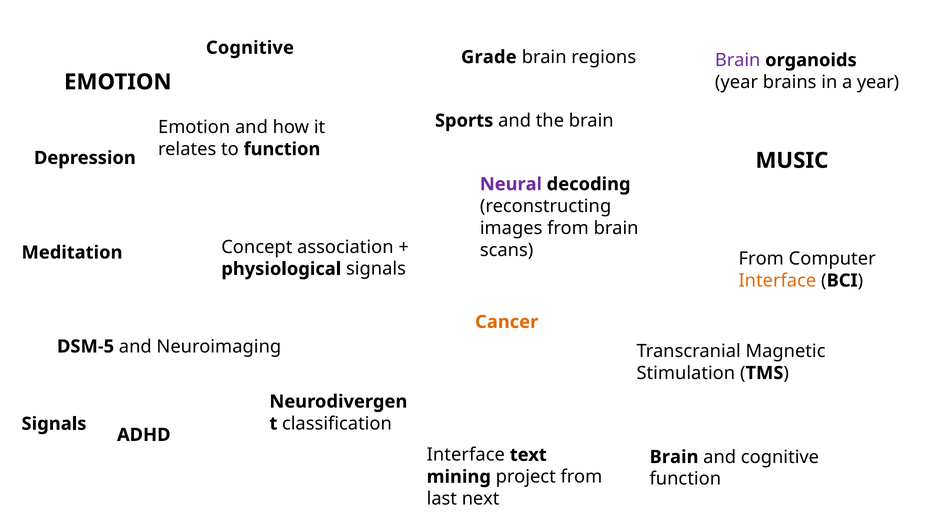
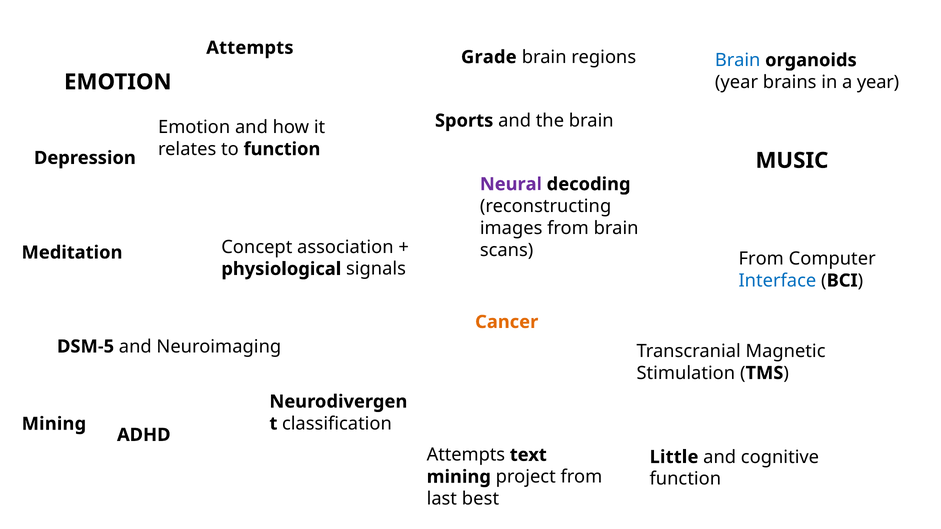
Cognitive at (250, 48): Cognitive -> Attempts
Brain at (738, 60) colour: purple -> blue
Interface at (777, 281) colour: orange -> blue
Signals at (54, 424): Signals -> Mining
Interface at (466, 455): Interface -> Attempts
Brain at (674, 457): Brain -> Little
next: next -> best
